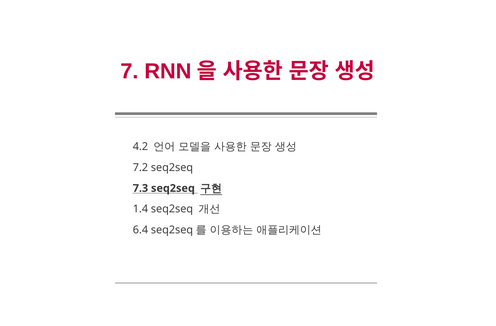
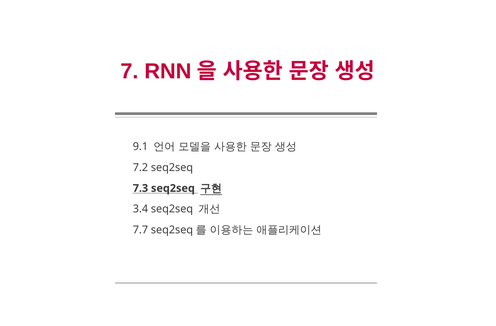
4.2: 4.2 -> 9.1
1.4: 1.4 -> 3.4
6.4: 6.4 -> 7.7
